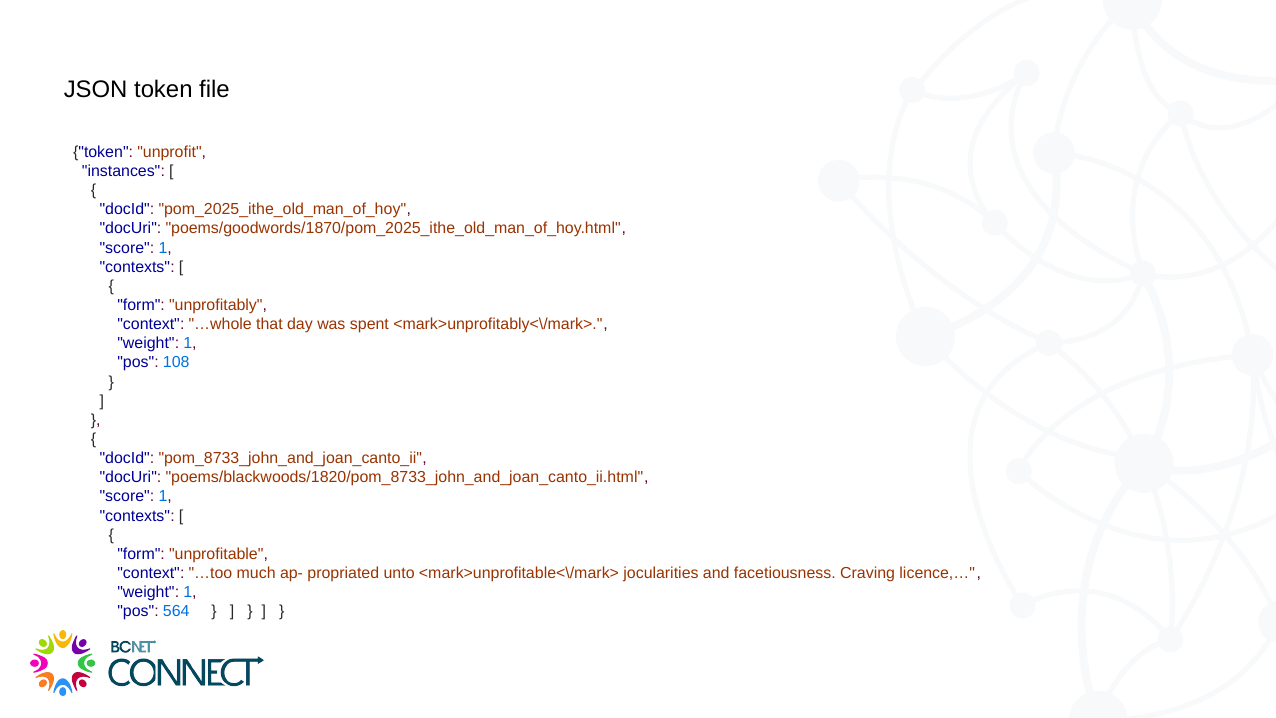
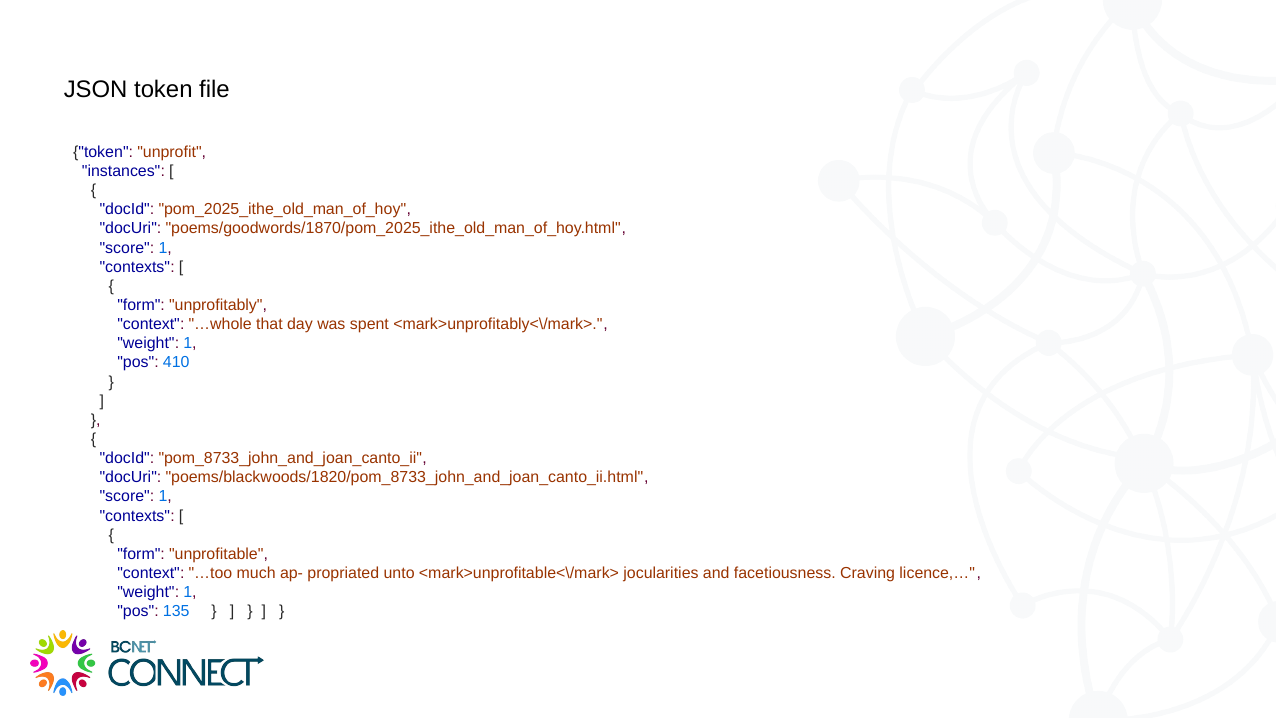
108: 108 -> 410
564: 564 -> 135
